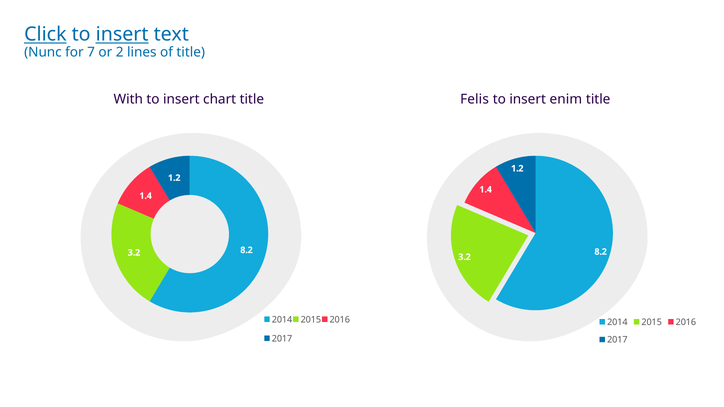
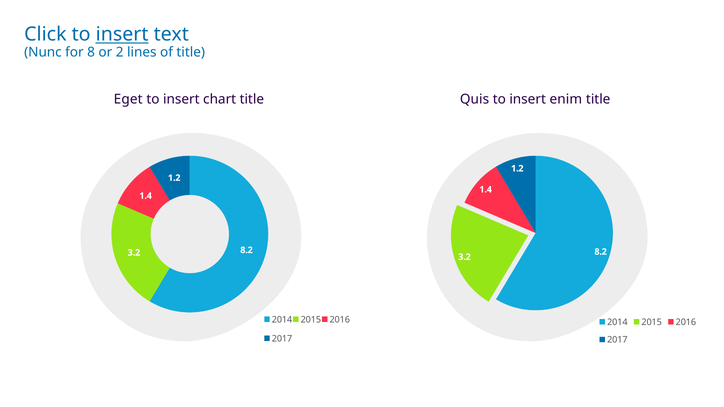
Click underline: present -> none
7: 7 -> 8
With: With -> Eget
Felis: Felis -> Quis
